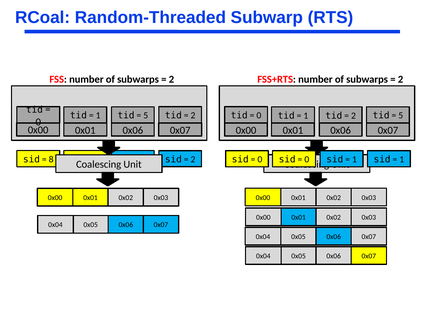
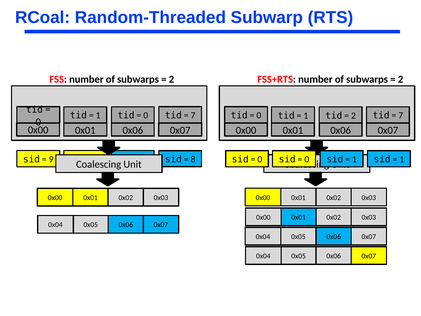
5 at (146, 115): 5 -> 0
2 at (193, 115): 2 -> 7
5 at (401, 115): 5 -> 7
8: 8 -> 9
2 at (193, 159): 2 -> 8
